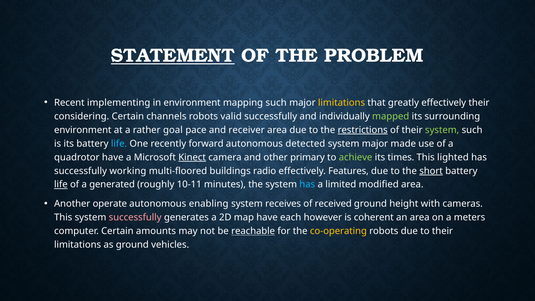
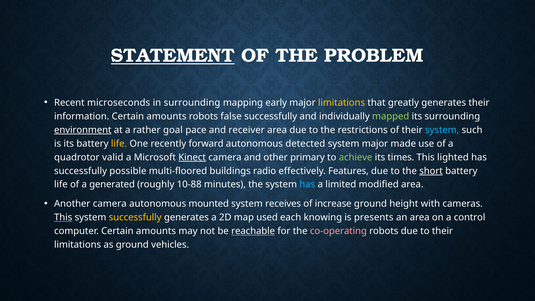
implementing: implementing -> microseconds
in environment: environment -> surrounding
mapping such: such -> early
greatly effectively: effectively -> generates
considering: considering -> information
channels at (166, 116): channels -> amounts
valid: valid -> false
environment at (83, 130) underline: none -> present
restrictions underline: present -> none
system at (442, 130) colour: light green -> light blue
life at (119, 144) colour: light blue -> yellow
quadrotor have: have -> valid
working: working -> possible
life at (61, 184) underline: present -> none
10-11: 10-11 -> 10-88
Another operate: operate -> camera
enabling: enabling -> mounted
received: received -> increase
This at (63, 217) underline: none -> present
successfully at (135, 217) colour: pink -> yellow
map have: have -> used
however: however -> knowing
coherent: coherent -> presents
meters: meters -> control
co-operating colour: yellow -> pink
